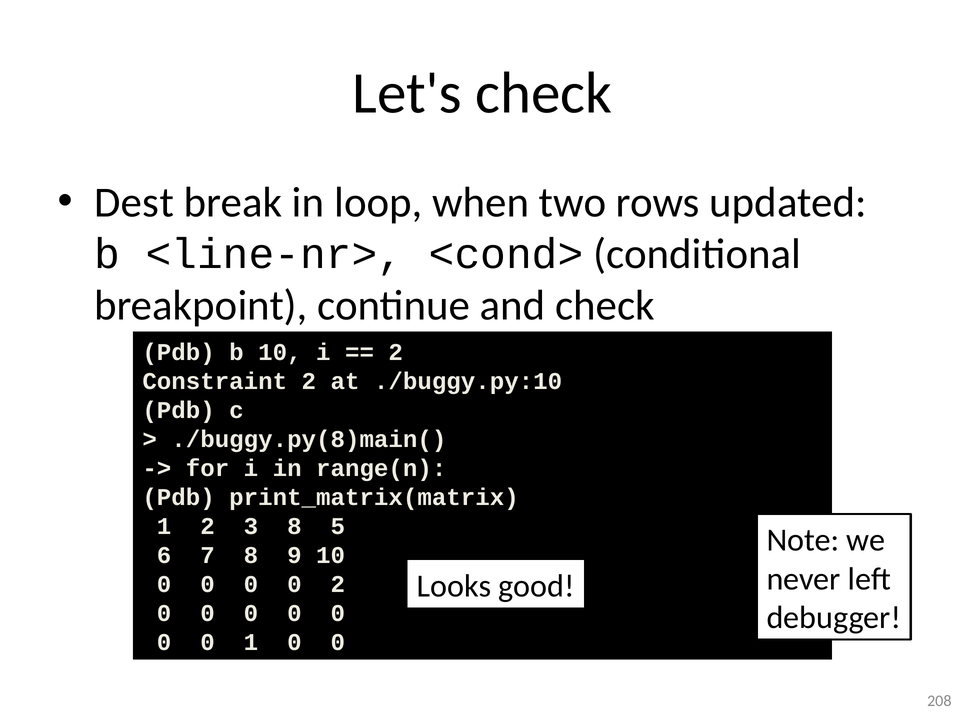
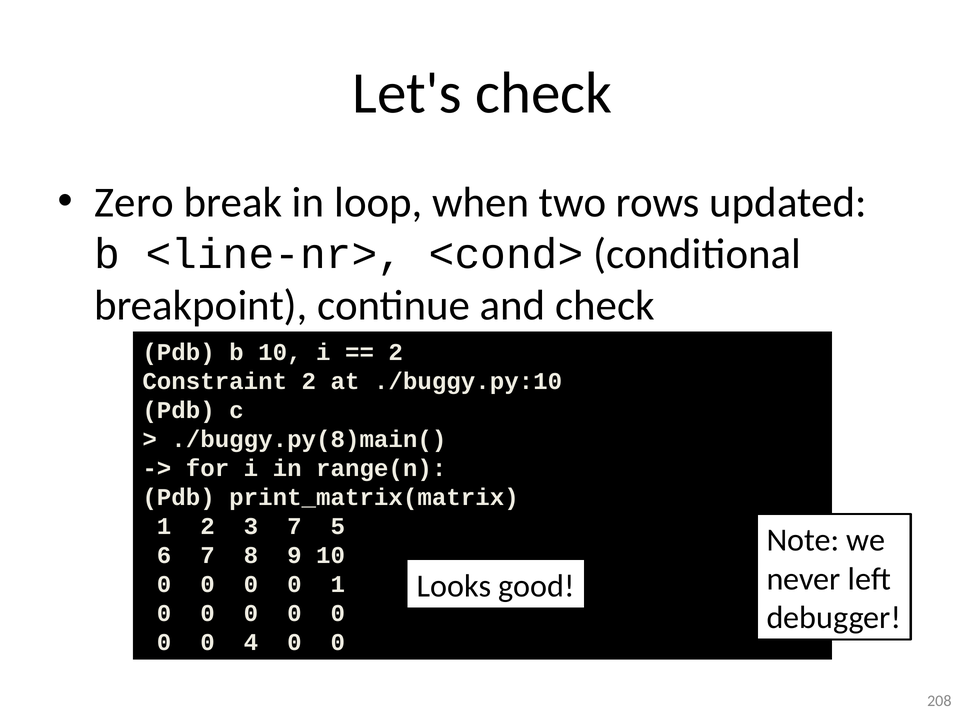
Dest: Dest -> Zero
3 8: 8 -> 7
0 2: 2 -> 1
0 1: 1 -> 4
